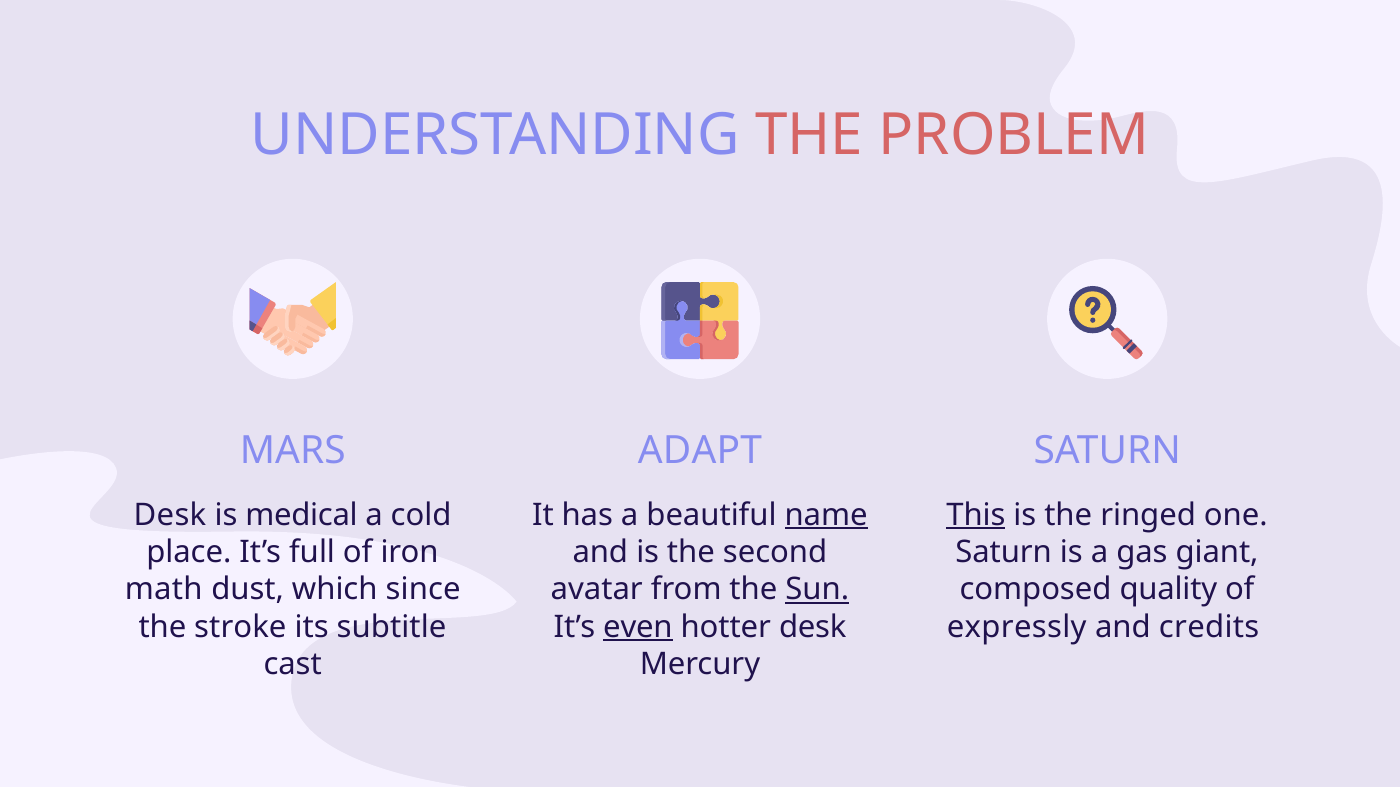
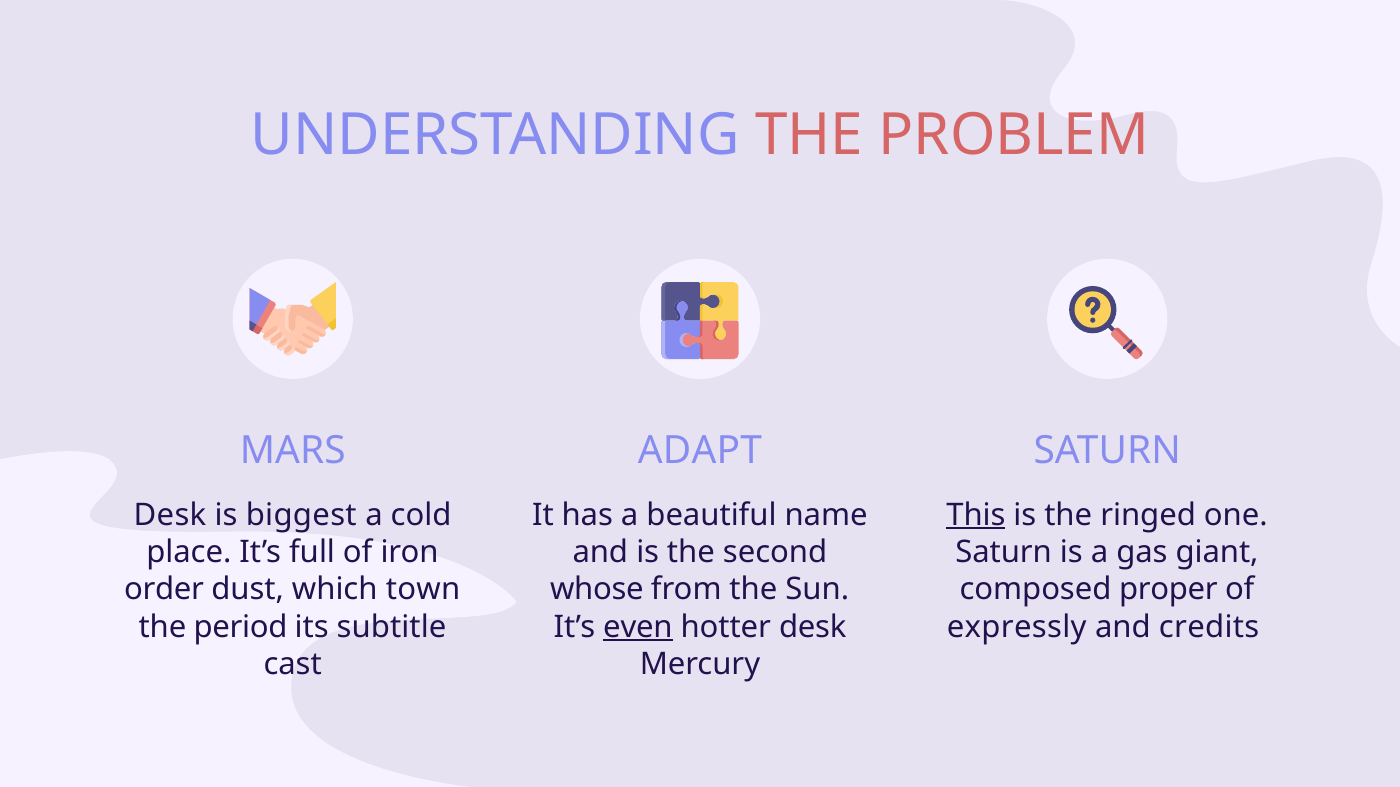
medical: medical -> biggest
name underline: present -> none
math: math -> order
since: since -> town
avatar: avatar -> whose
Sun underline: present -> none
quality: quality -> proper
stroke: stroke -> period
